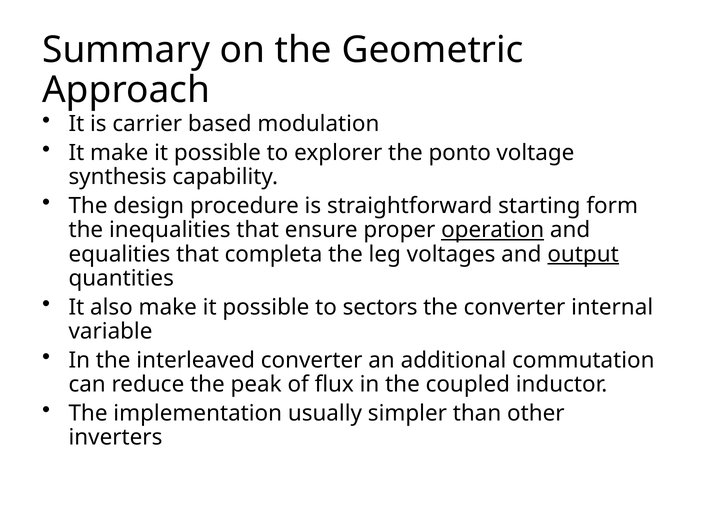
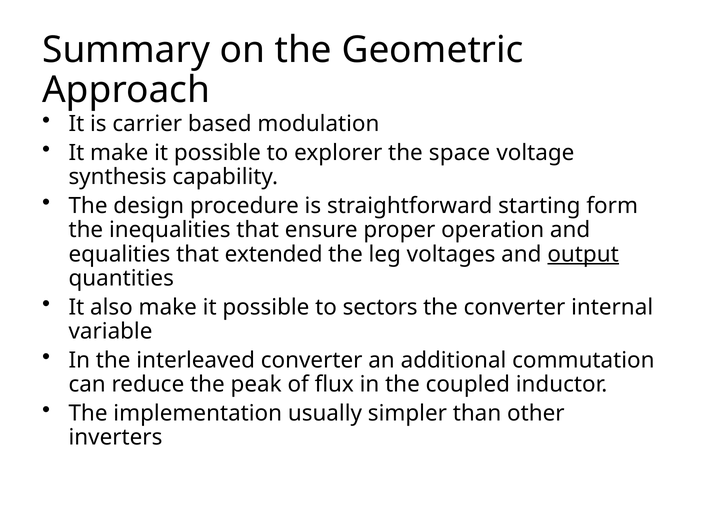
ponto: ponto -> space
operation underline: present -> none
completa: completa -> extended
